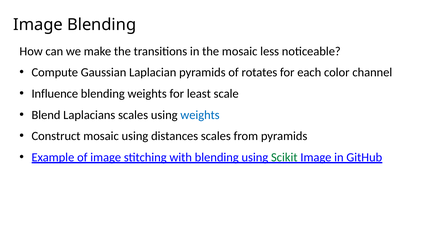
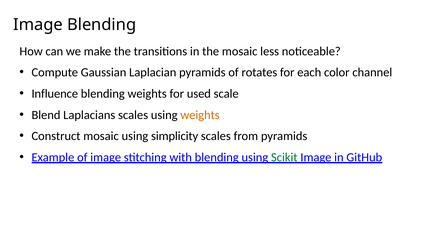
least: least -> used
weights at (200, 115) colour: blue -> orange
distances: distances -> simplicity
